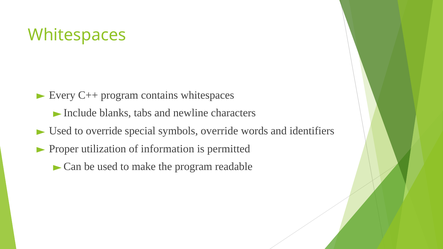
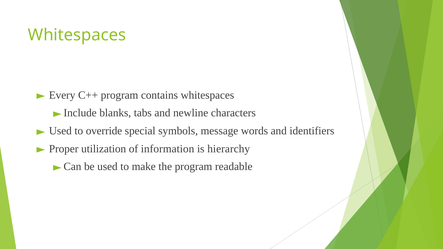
symbols override: override -> message
permitted: permitted -> hierarchy
